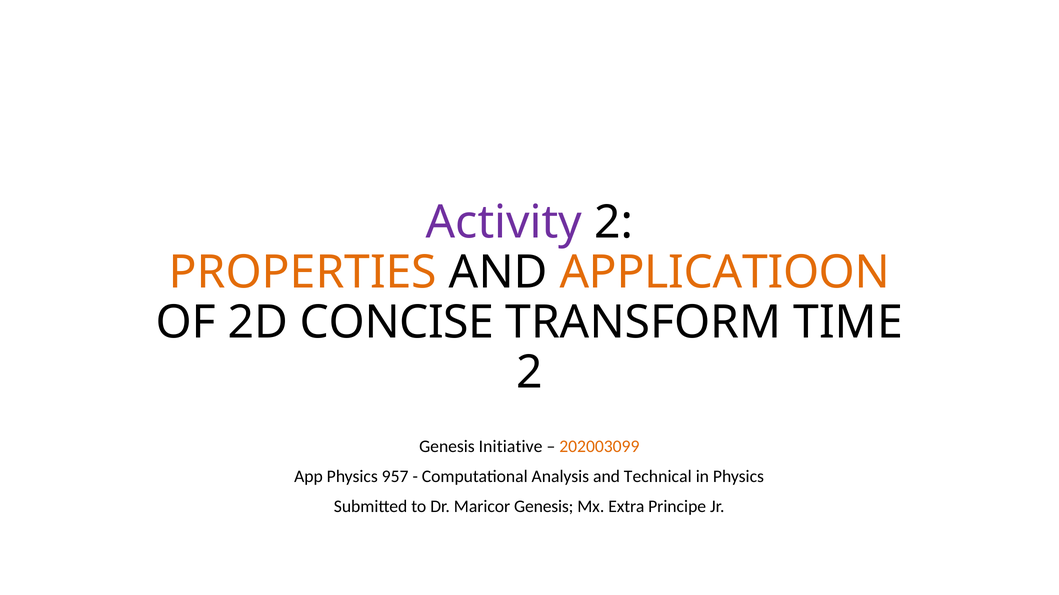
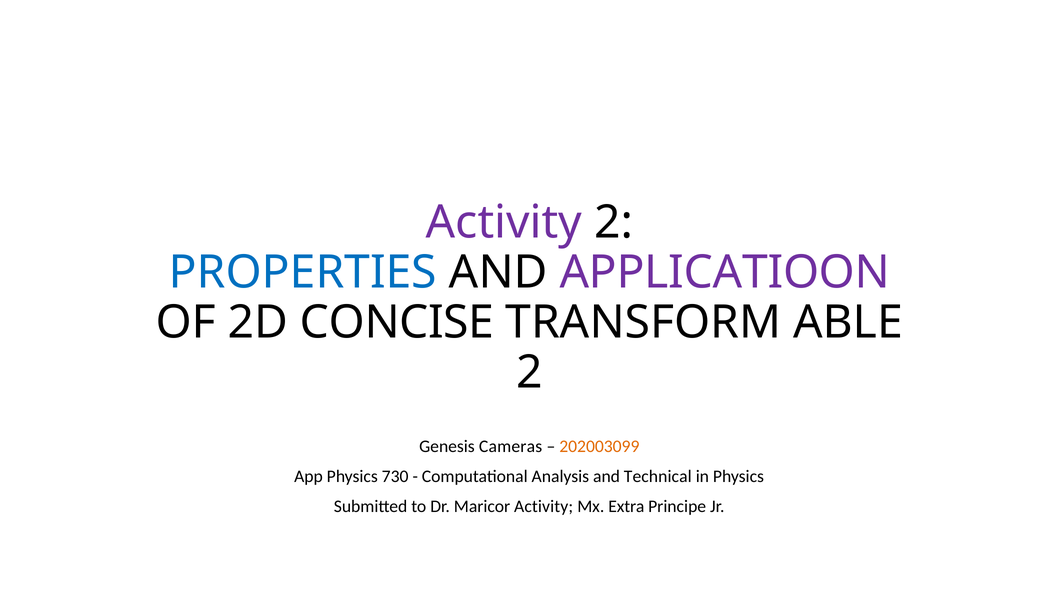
PROPERTIES colour: orange -> blue
APPLICATIOON colour: orange -> purple
TIME: TIME -> ABLE
Initiative: Initiative -> Cameras
957: 957 -> 730
Maricor Genesis: Genesis -> Activity
